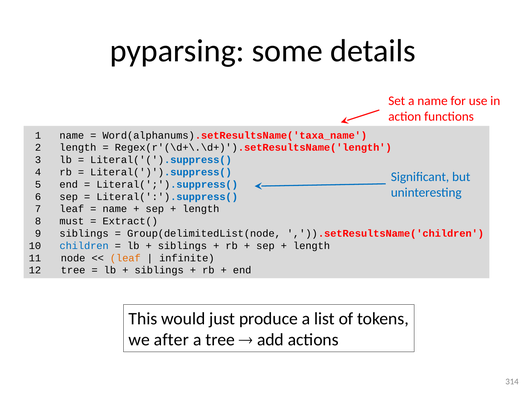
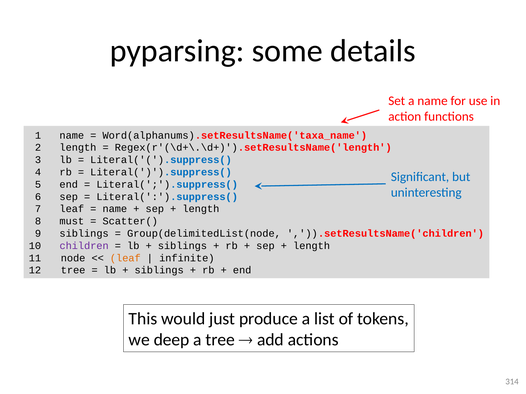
Extract(: Extract( -> Scatter(
children colour: blue -> purple
after: after -> deep
